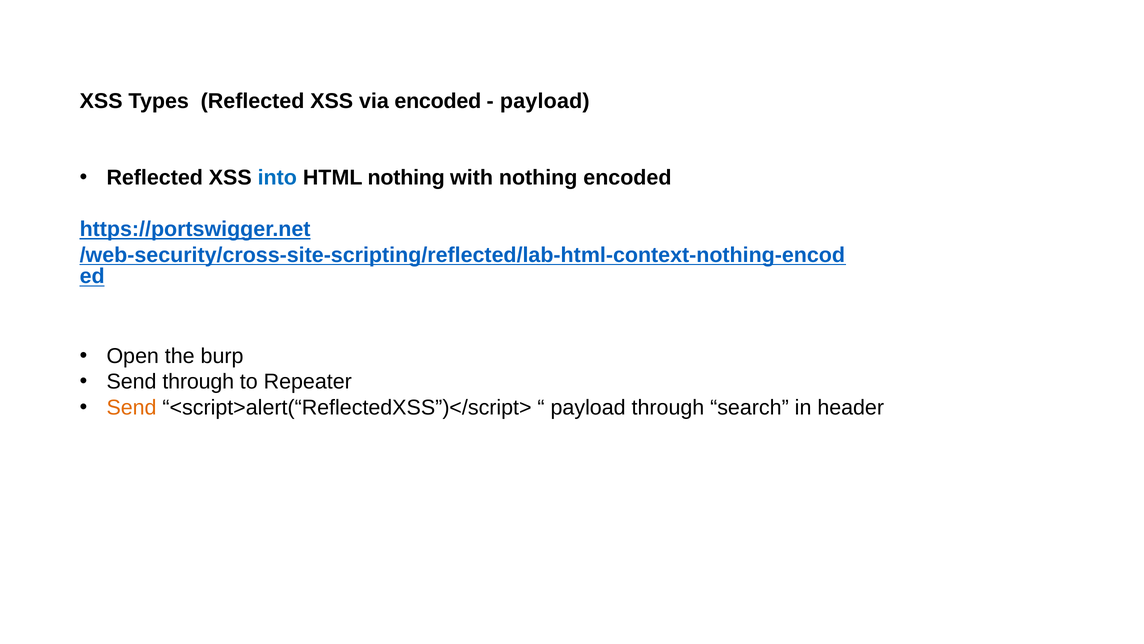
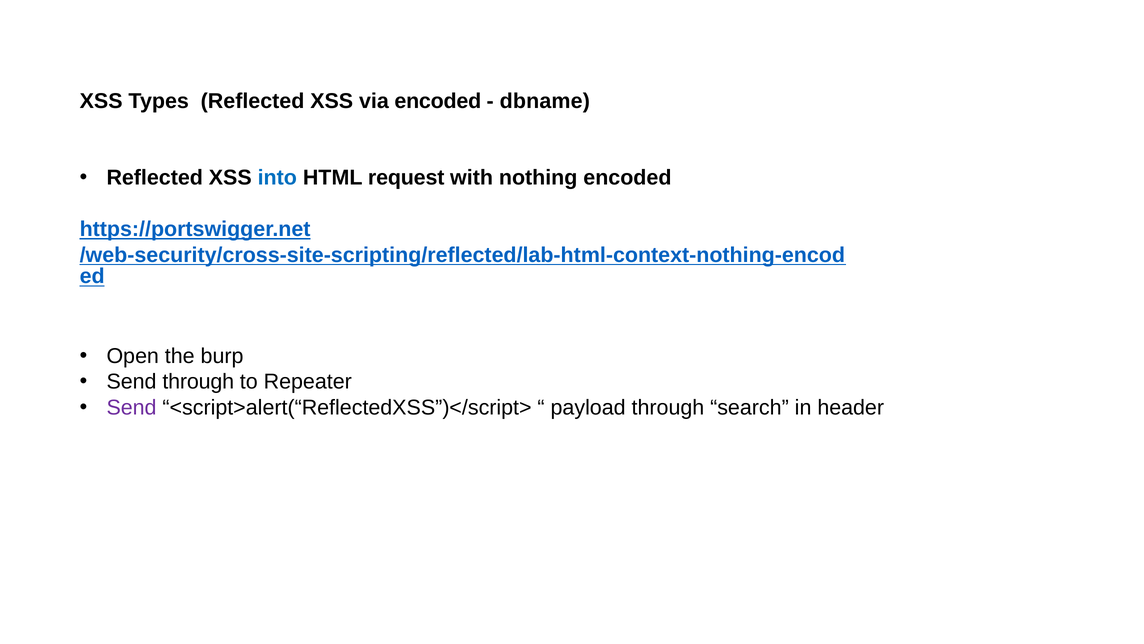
payload at (545, 101): payload -> dbname
HTML nothing: nothing -> request
Send at (132, 407) colour: orange -> purple
